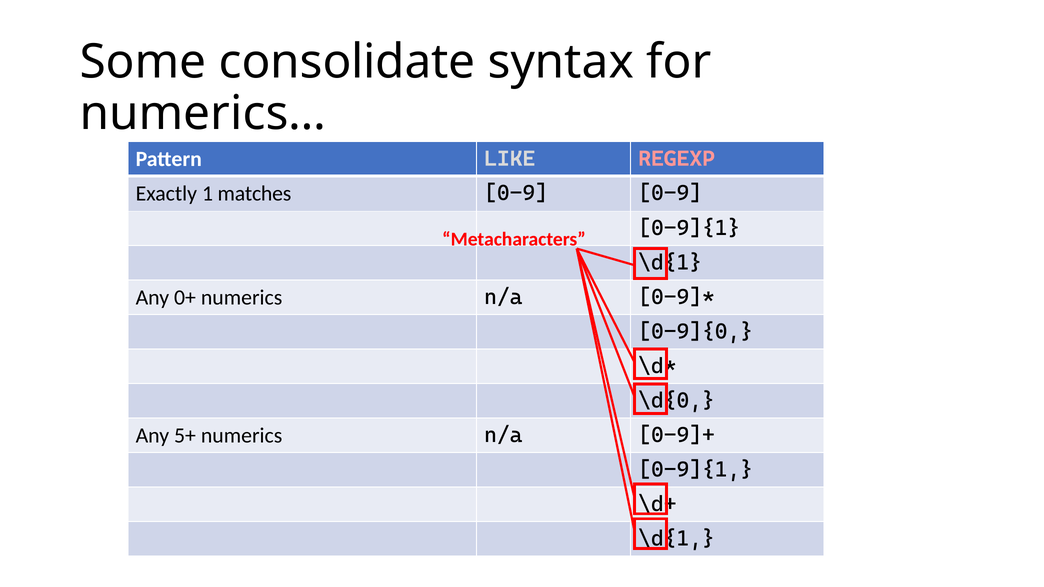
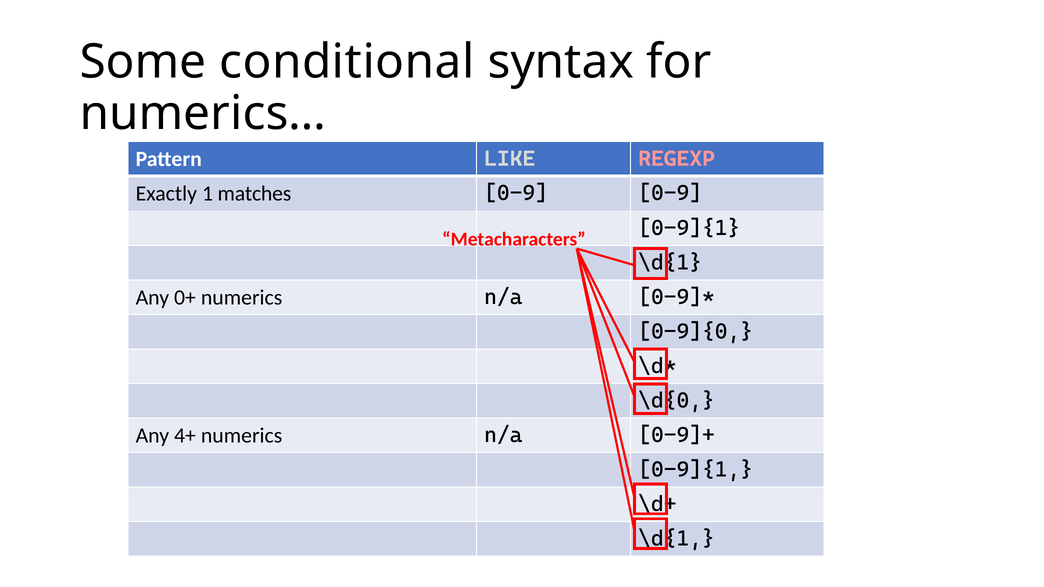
consolidate: consolidate -> conditional
5+: 5+ -> 4+
